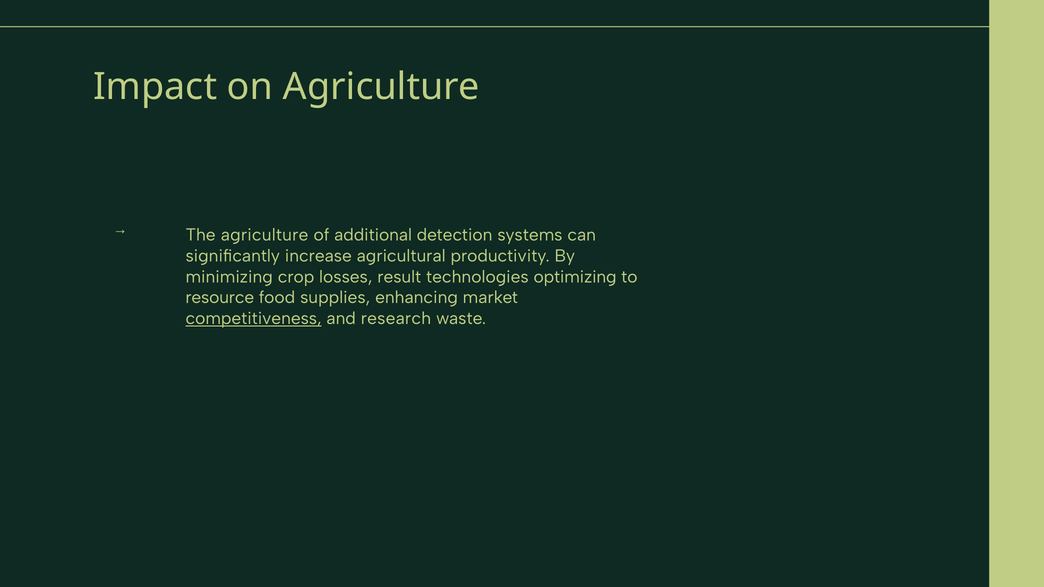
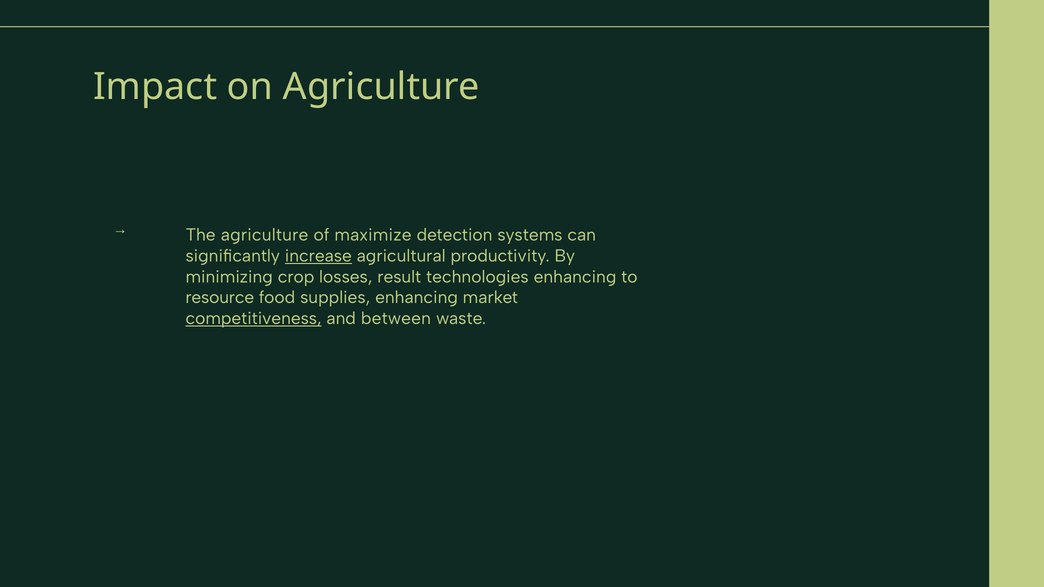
additional: additional -> maximize
increase underline: none -> present
technologies optimizing: optimizing -> enhancing
research: research -> between
